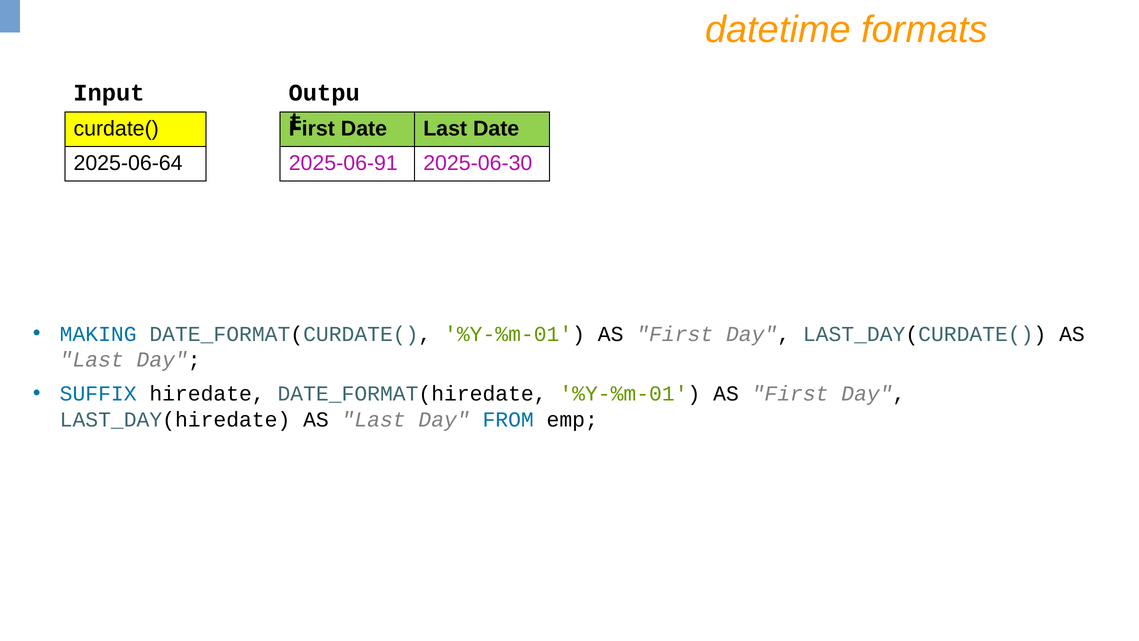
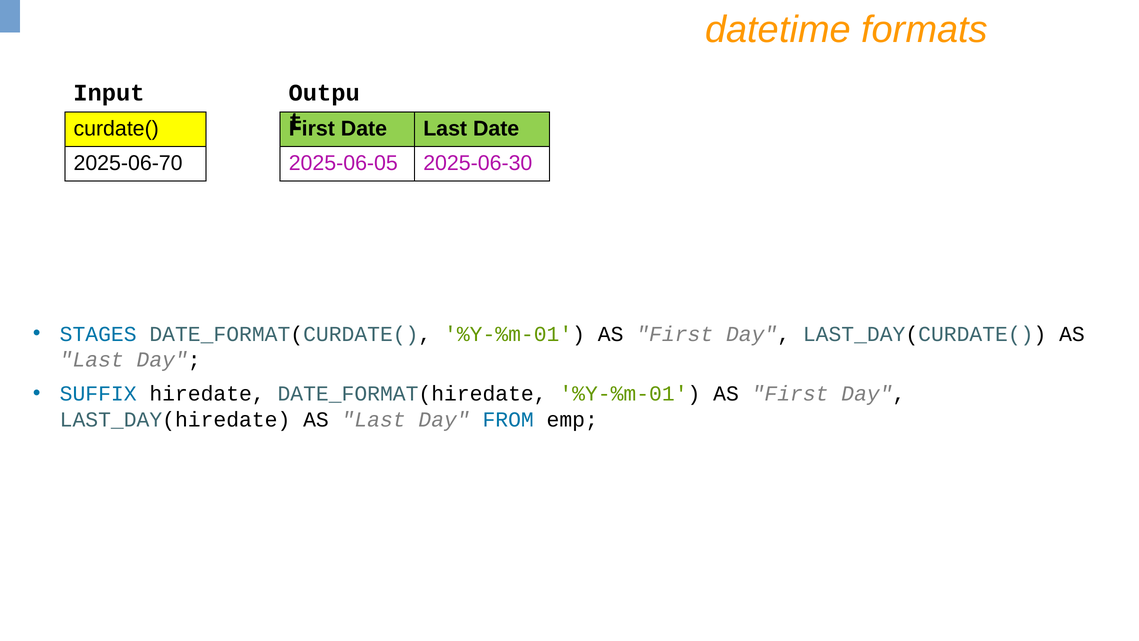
2025-06-64: 2025-06-64 -> 2025-06-70
2025-06-91: 2025-06-91 -> 2025-06-05
MAKING: MAKING -> STAGES
